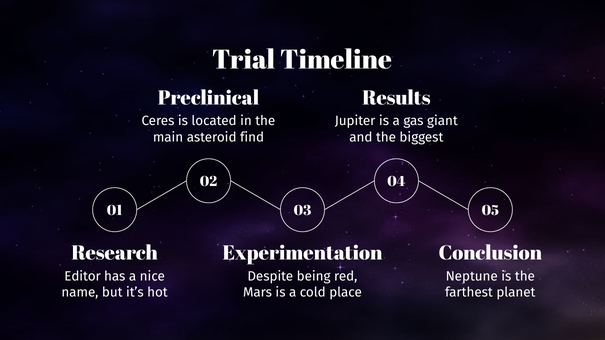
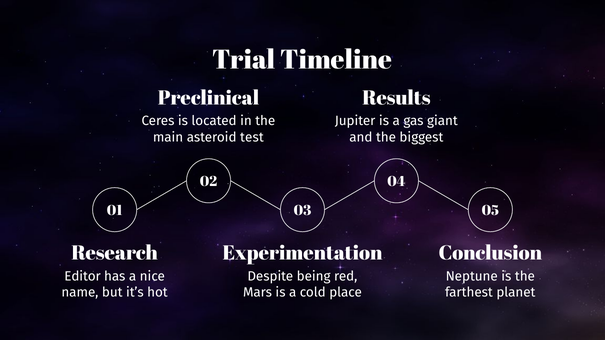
find: find -> test
